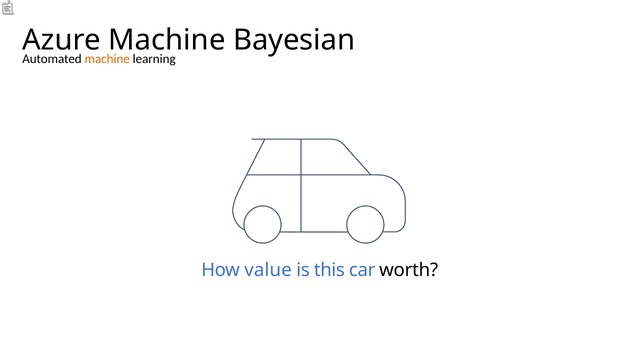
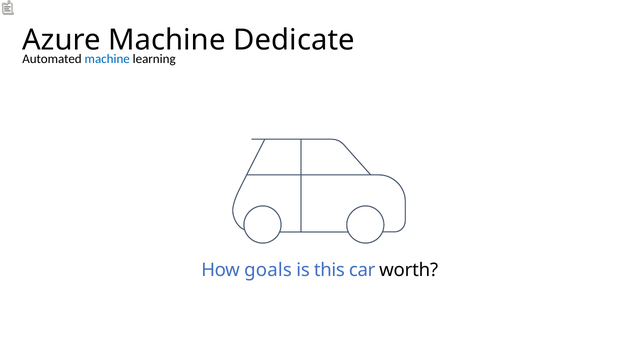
Bayesian: Bayesian -> Dedicate
machine at (107, 59) colour: orange -> blue
value: value -> goals
